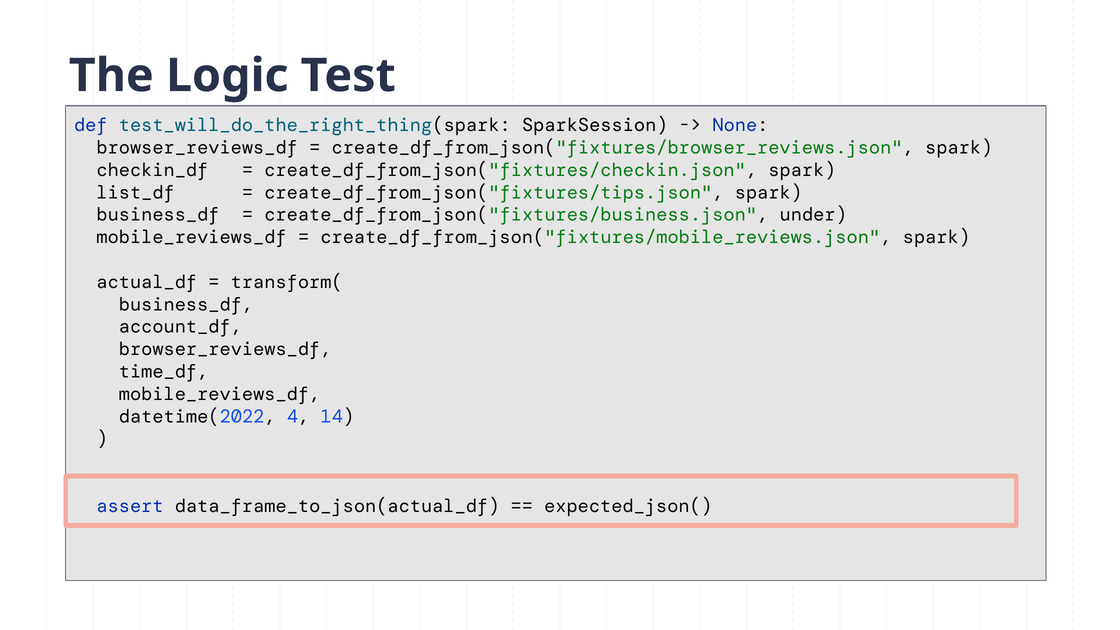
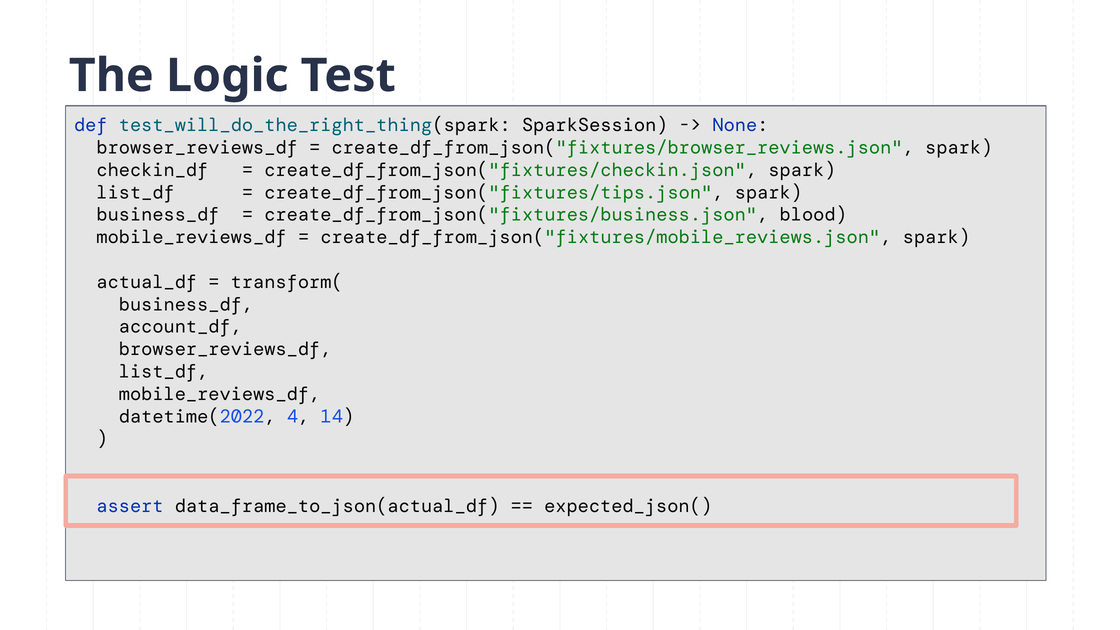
under: under -> blood
time_df at (164, 372): time_df -> list_df
